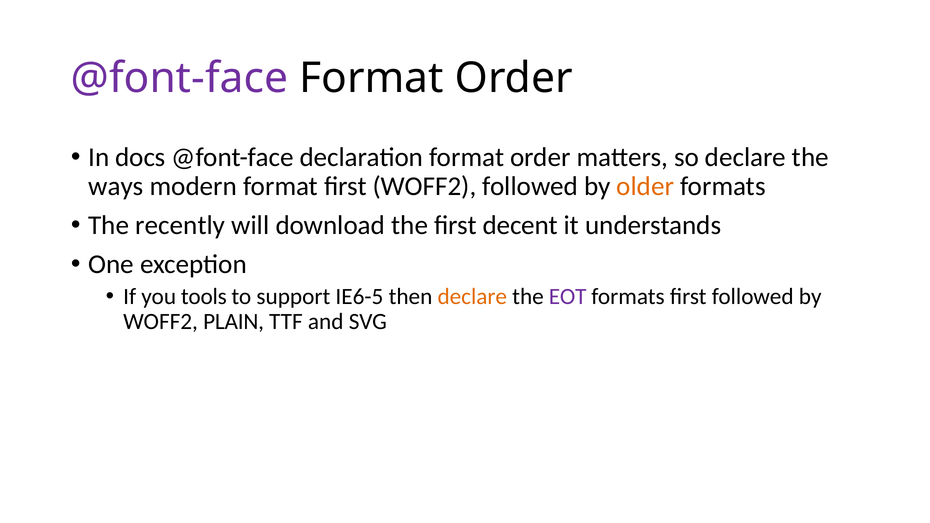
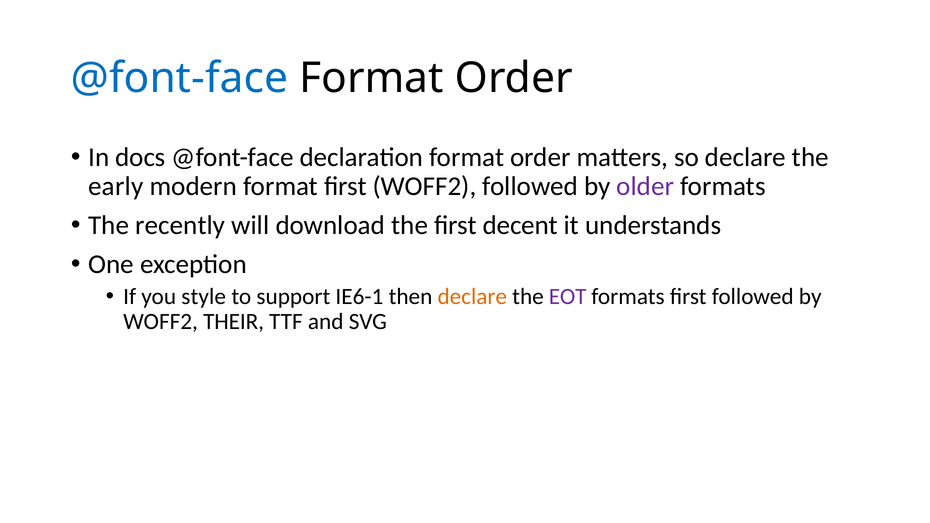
@font-face at (179, 78) colour: purple -> blue
ways: ways -> early
older colour: orange -> purple
tools: tools -> style
IE6-5: IE6-5 -> IE6-1
PLAIN: PLAIN -> THEIR
